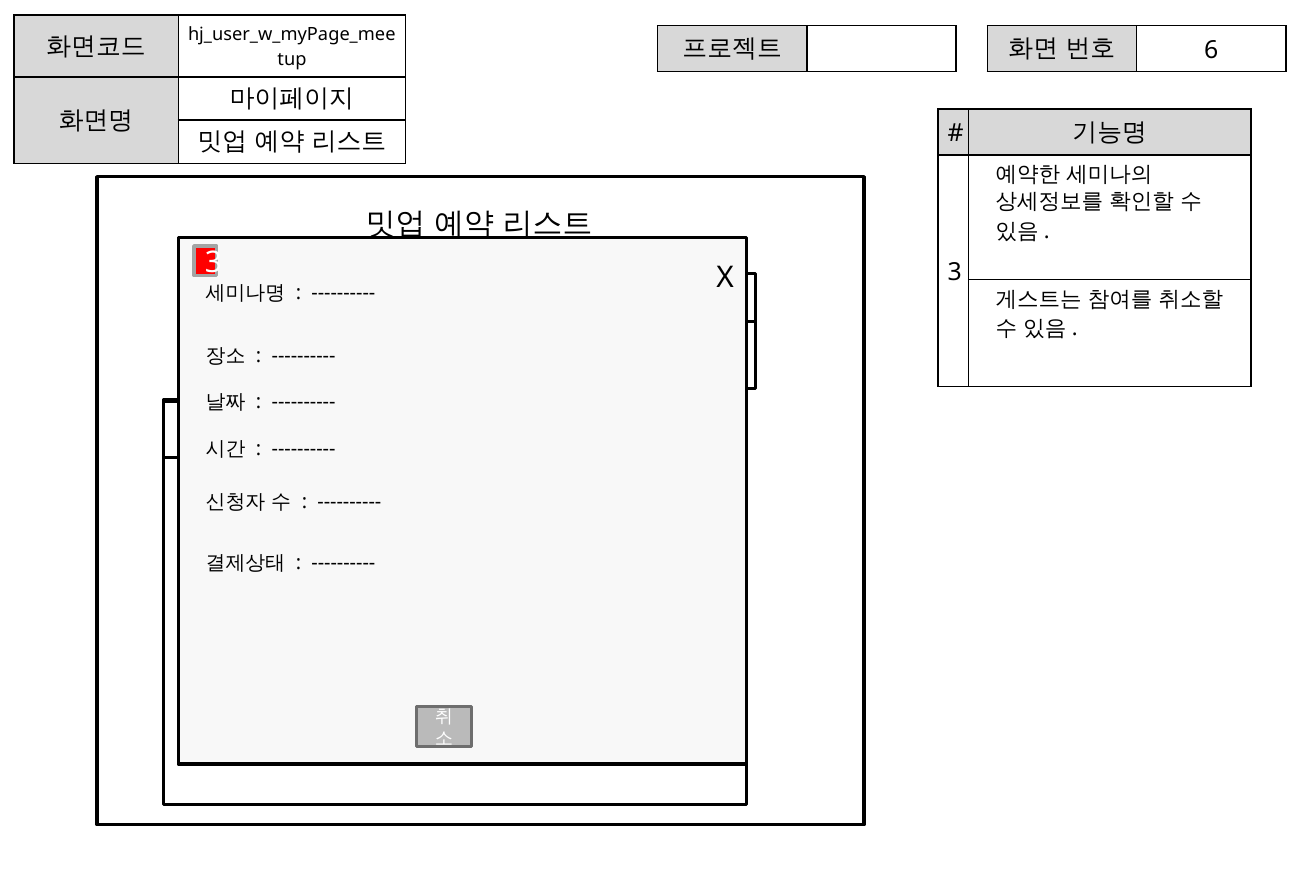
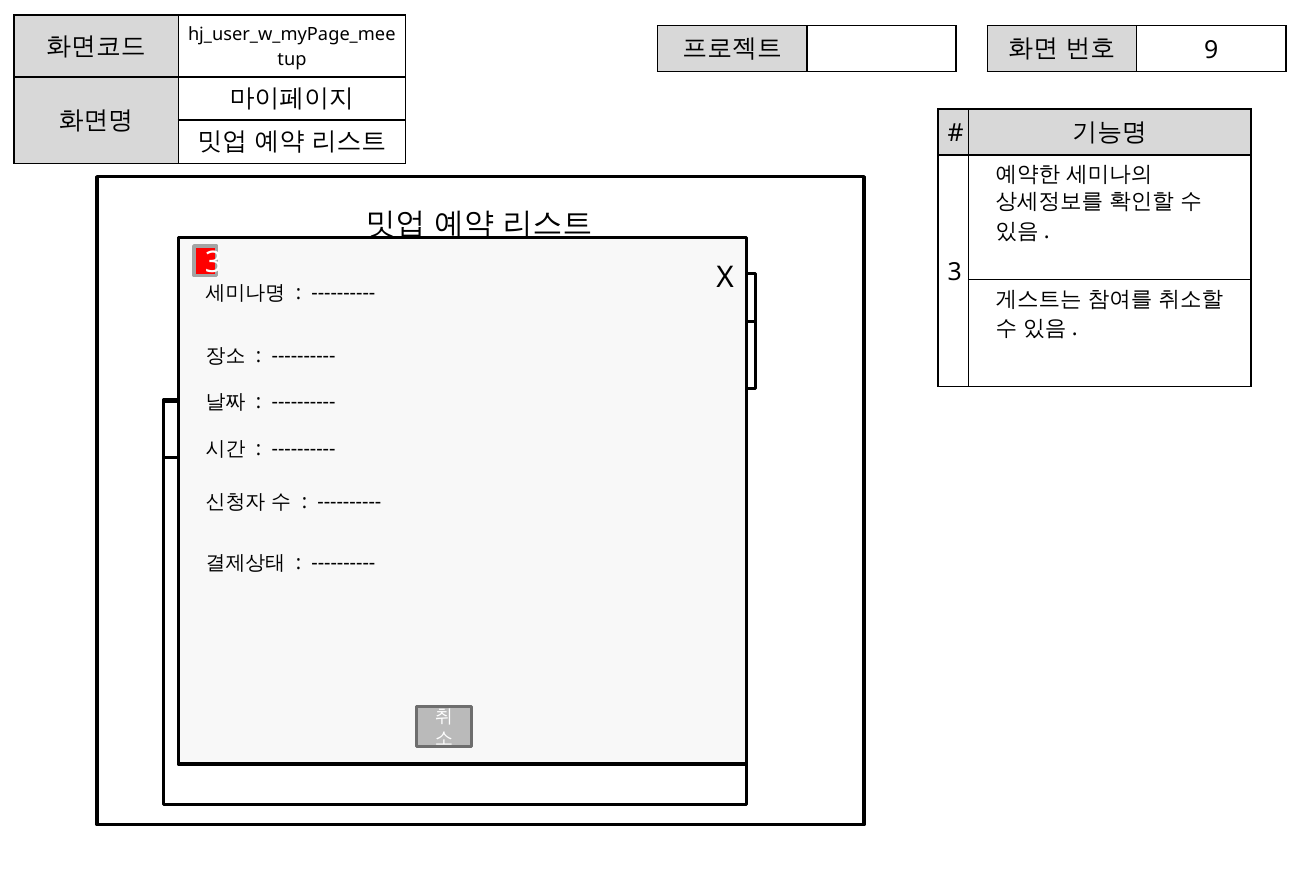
6: 6 -> 9
